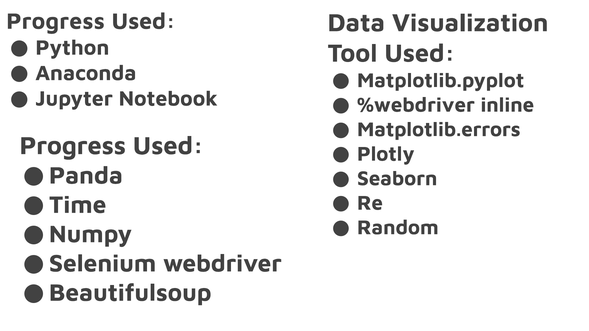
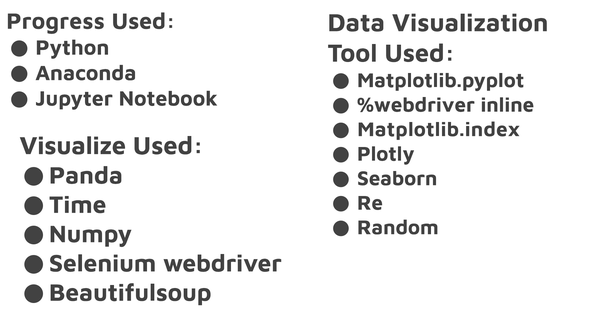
Matplotlib.errors: Matplotlib.errors -> Matplotlib.index
Progress at (73, 146): Progress -> Visualize
